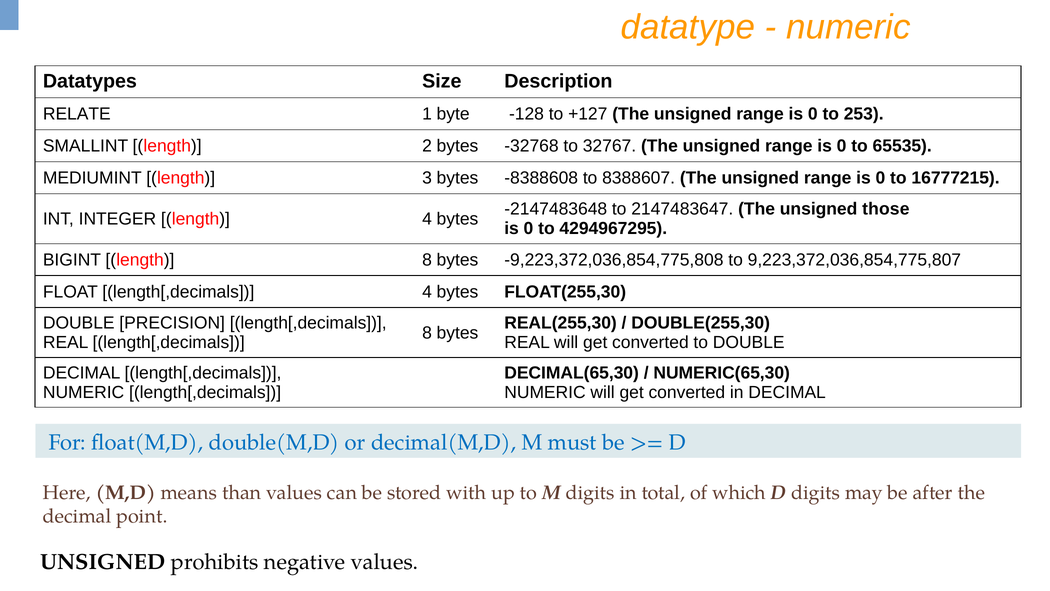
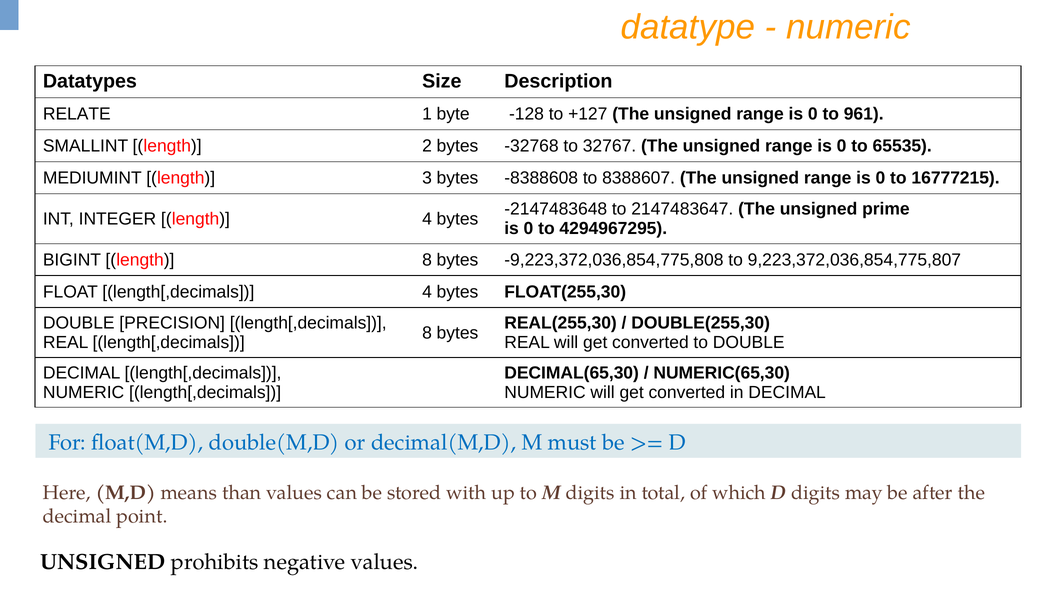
253: 253 -> 961
those: those -> prime
